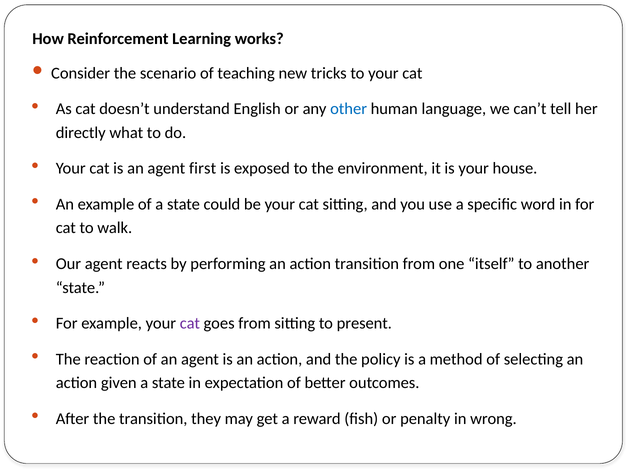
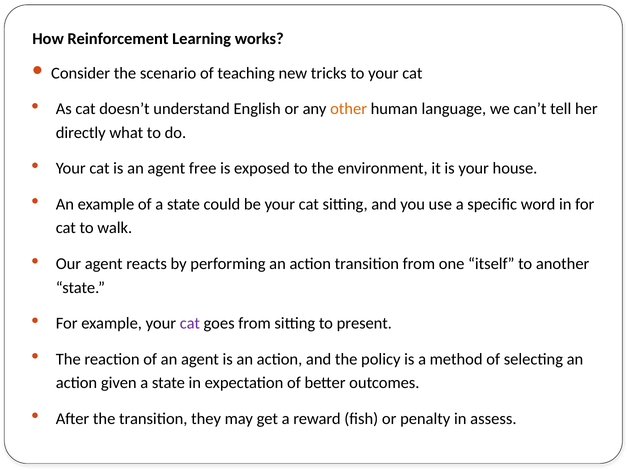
other colour: blue -> orange
first: first -> free
wrong: wrong -> assess
